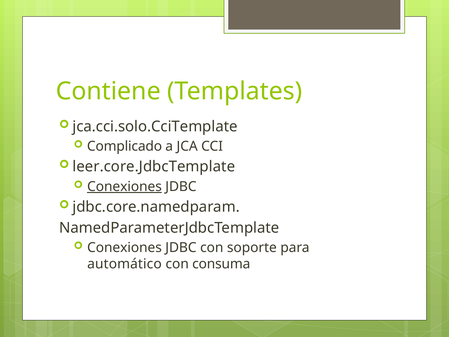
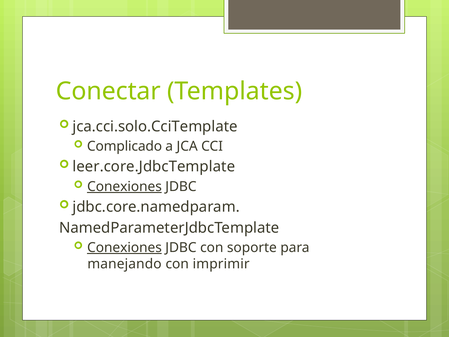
Contiene: Contiene -> Conectar
Conexiones at (124, 247) underline: none -> present
automático: automático -> manejando
consuma: consuma -> imprimir
